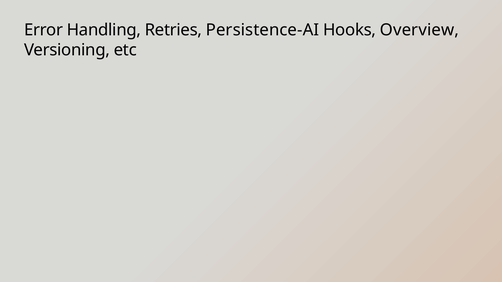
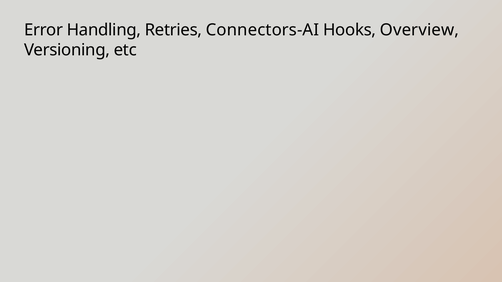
Persistence-AI: Persistence-AI -> Connectors-AI
